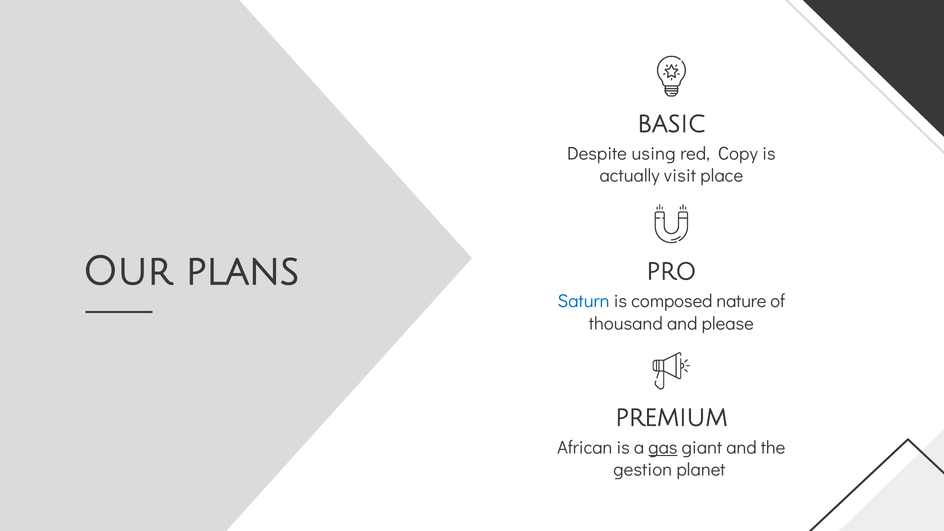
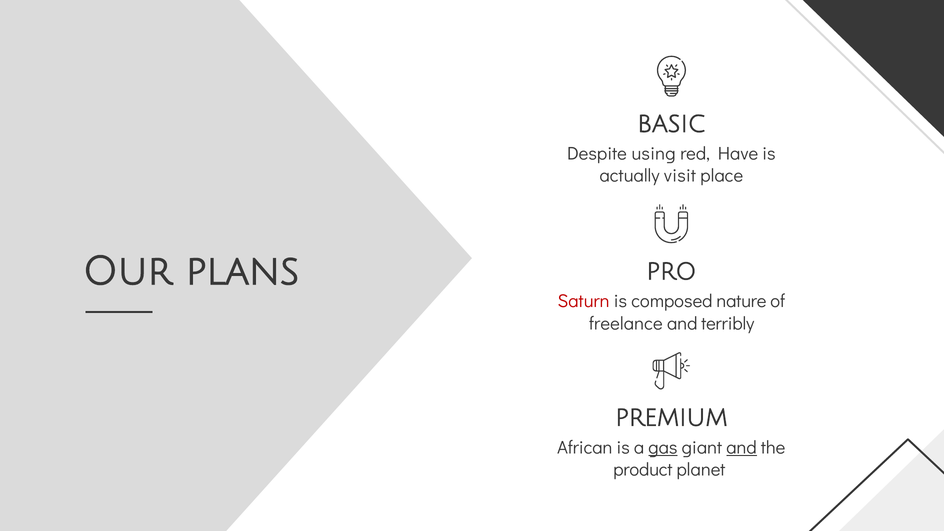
Copy: Copy -> Have
Saturn colour: blue -> red
thousand: thousand -> freelance
please: please -> terribly
and at (742, 448) underline: none -> present
gestion: gestion -> product
